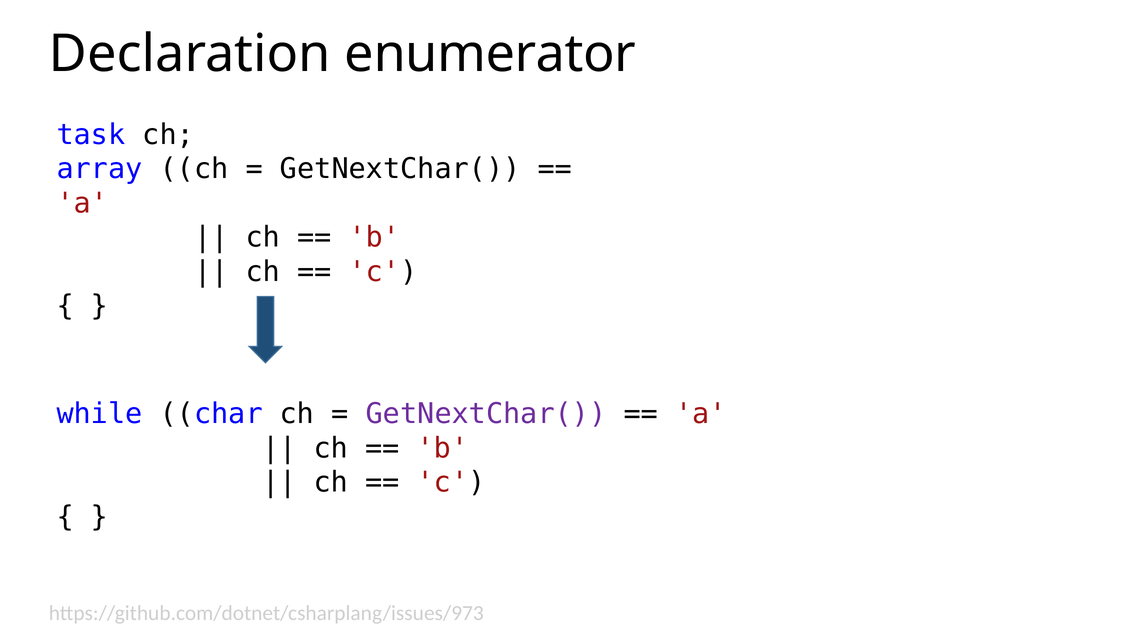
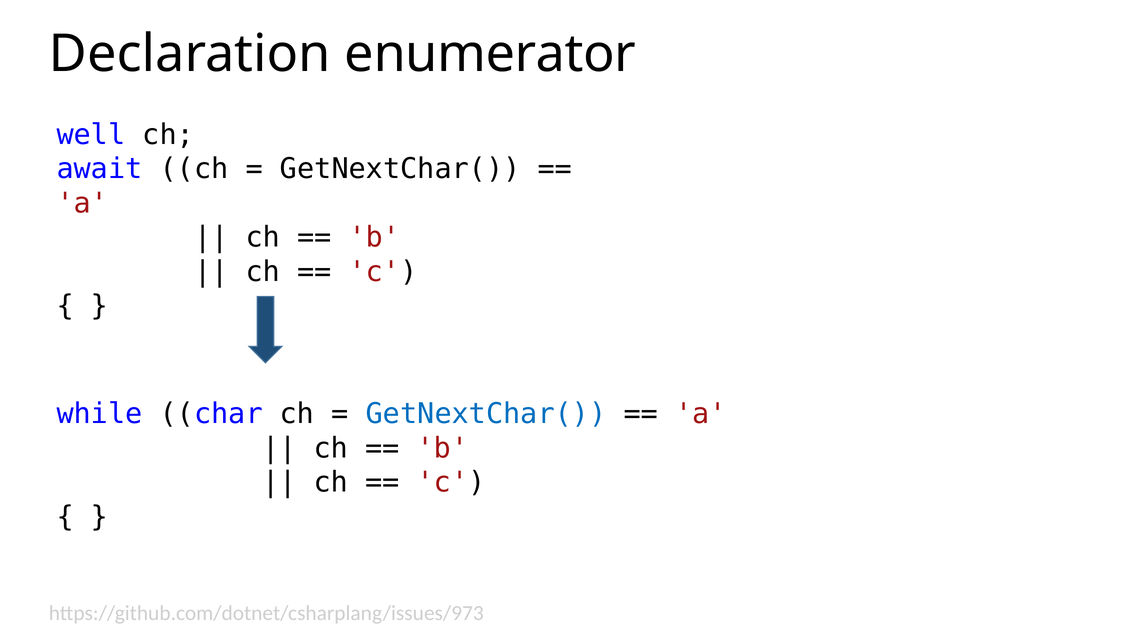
task: task -> well
array: array -> await
GetNextChar( at (486, 414) colour: purple -> blue
